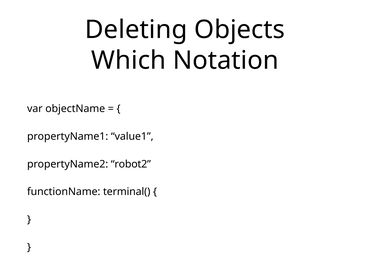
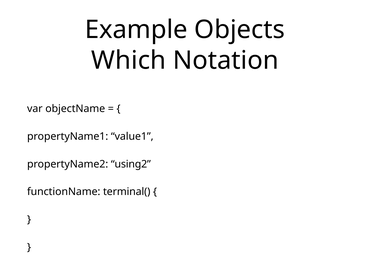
Deleting: Deleting -> Example
robot2: robot2 -> using2
